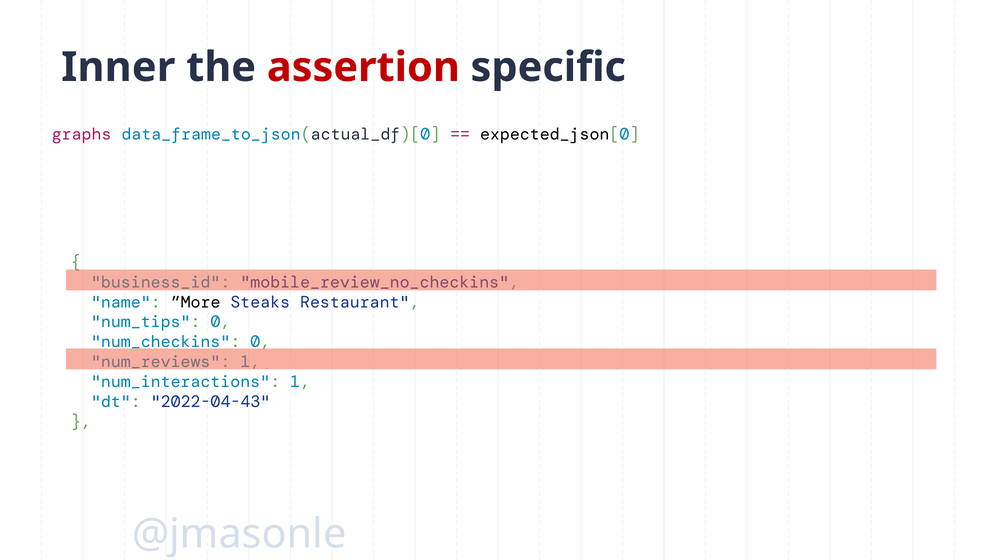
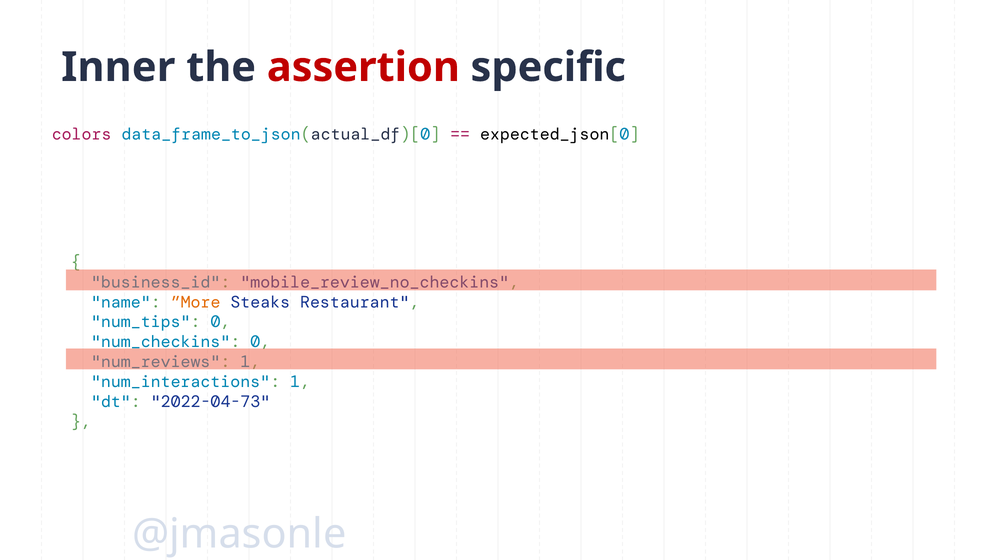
graphs: graphs -> colors
”More colour: black -> orange
2022-04-43: 2022-04-43 -> 2022-04-73
